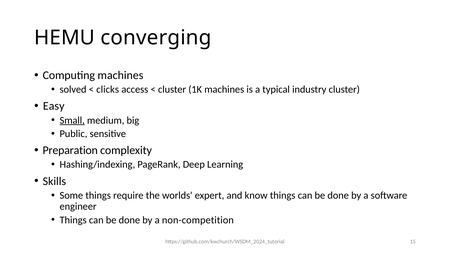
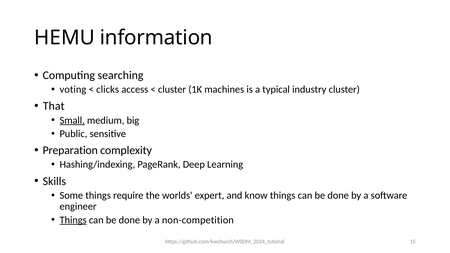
converging: converging -> information
Computing machines: machines -> searching
solved: solved -> voting
Easy: Easy -> That
Things at (73, 220) underline: none -> present
